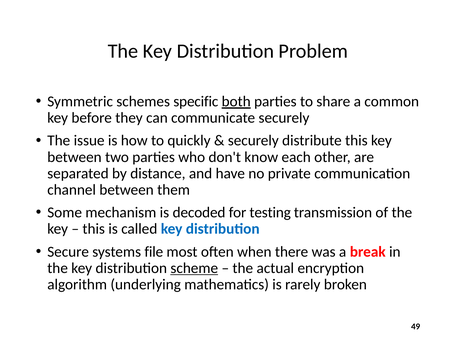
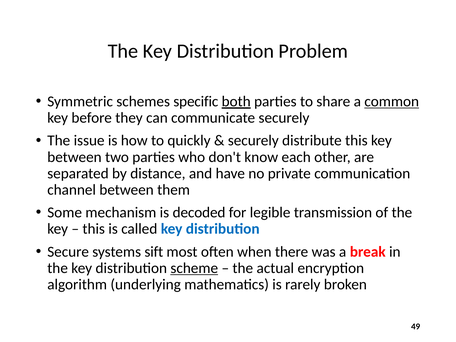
common underline: none -> present
testing: testing -> legible
file: file -> sift
